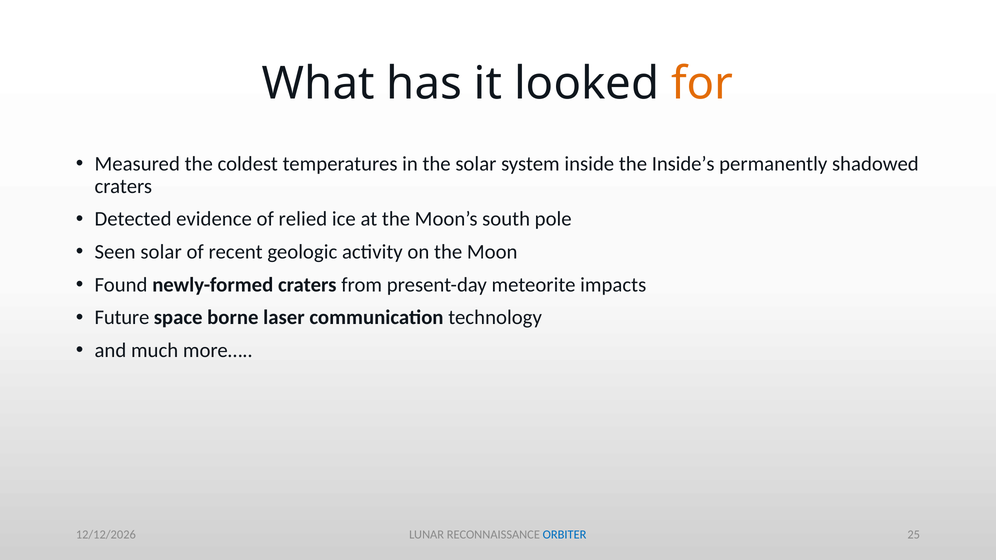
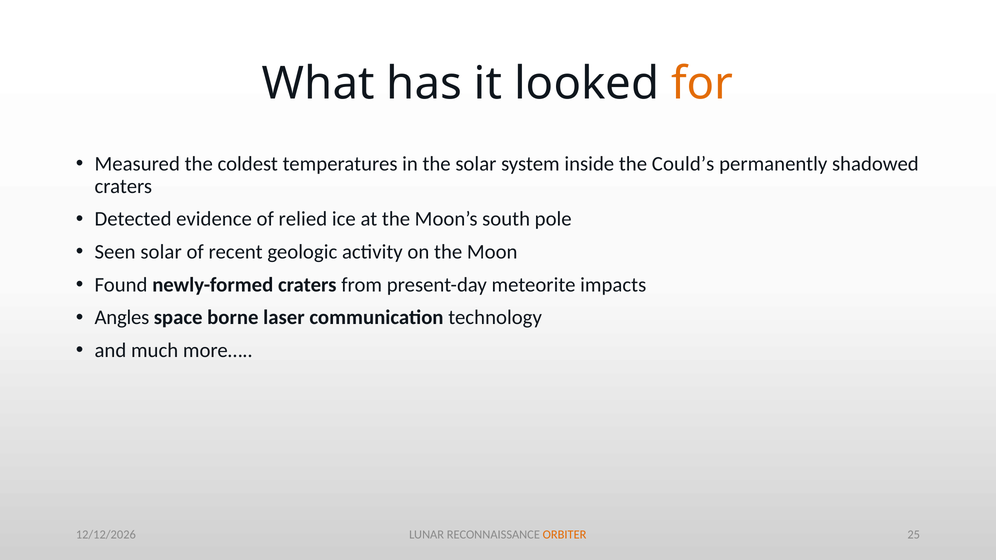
Inside’s: Inside’s -> Could’s
Future: Future -> Angles
ORBITER colour: blue -> orange
